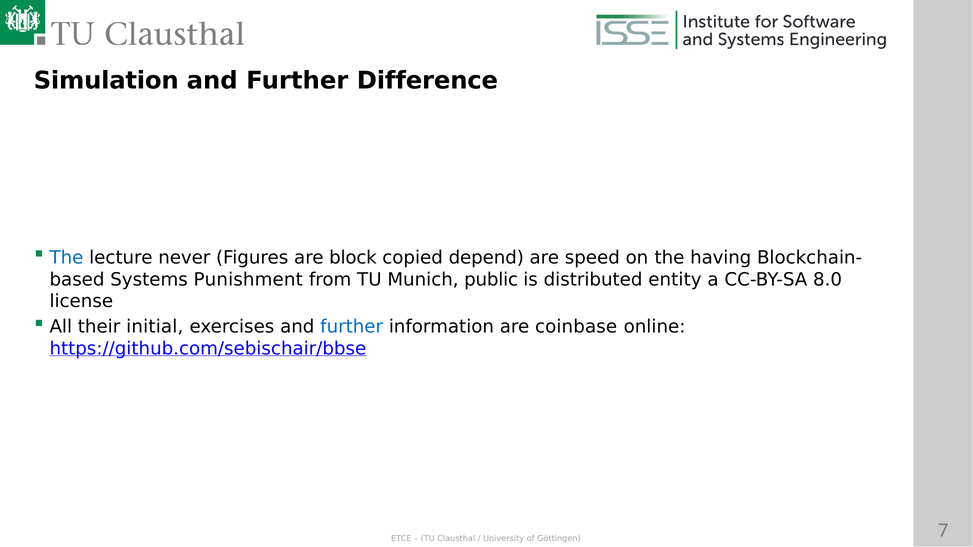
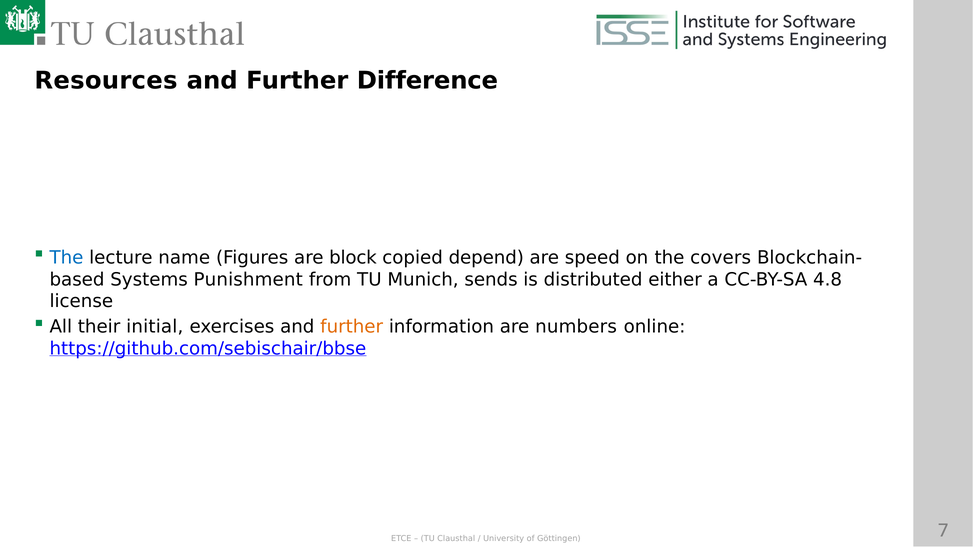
Simulation: Simulation -> Resources
never: never -> name
having: having -> covers
public: public -> sends
entity: entity -> either
8.0: 8.0 -> 4.8
further at (352, 327) colour: blue -> orange
coinbase: coinbase -> numbers
